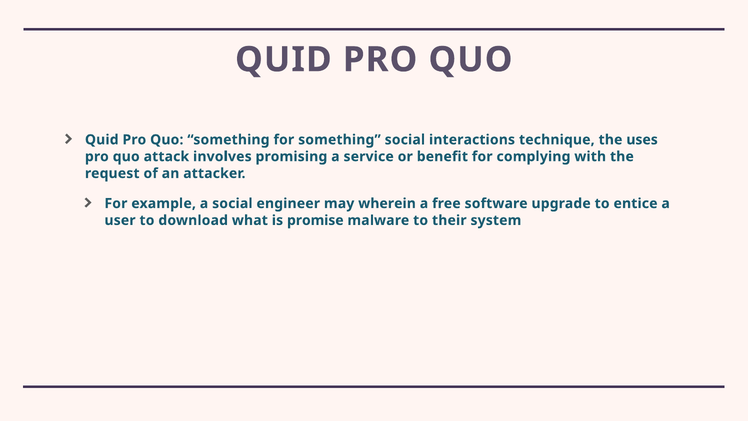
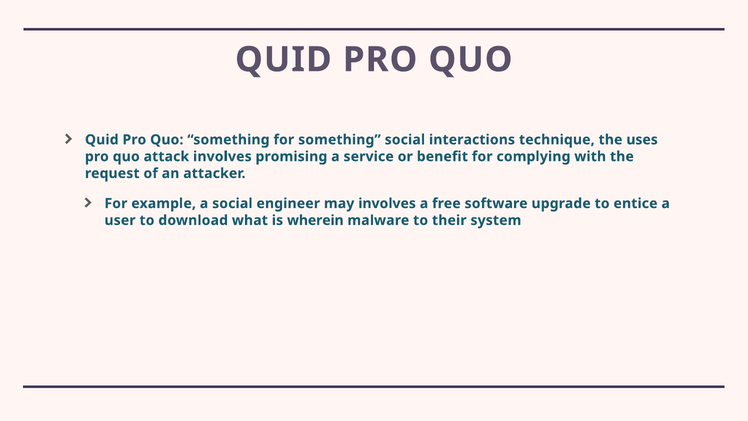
may wherein: wherein -> involves
promise: promise -> wherein
